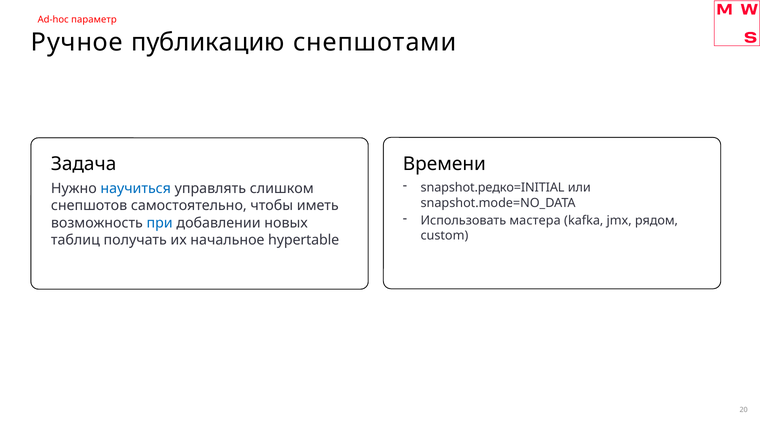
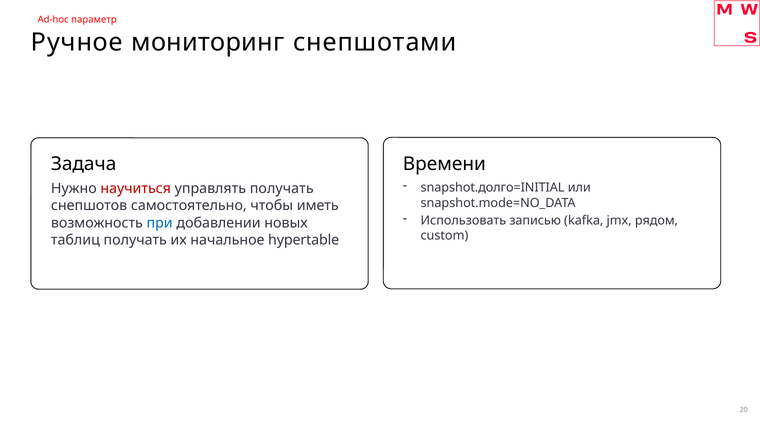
публикацию: публикацию -> мониторинг
snapshot.редко=INITIAL: snapshot.редко=INITIAL -> snapshot.долго=INITIAL
научиться colour: blue -> red
управлять слишком: слишком -> получать
мастера: мастера -> записью
